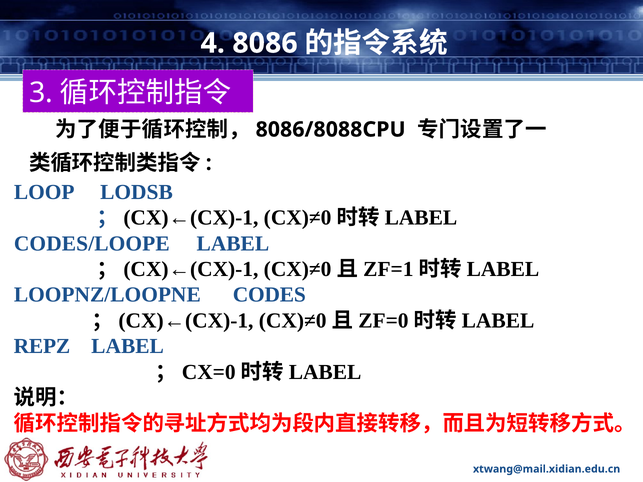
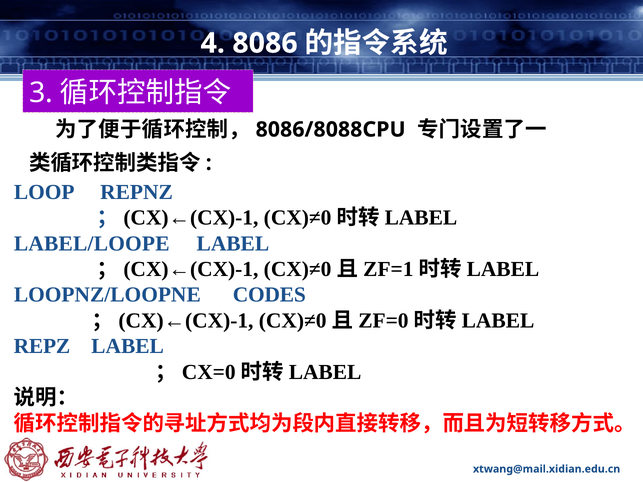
LODSB: LODSB -> REPNZ
CODES/LOOPE: CODES/LOOPE -> LABEL/LOOPE
